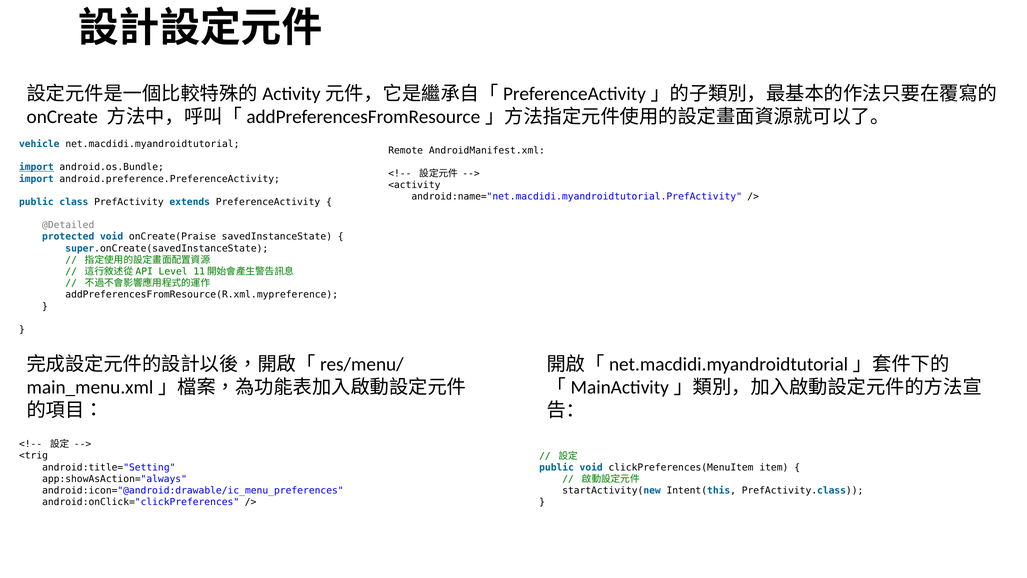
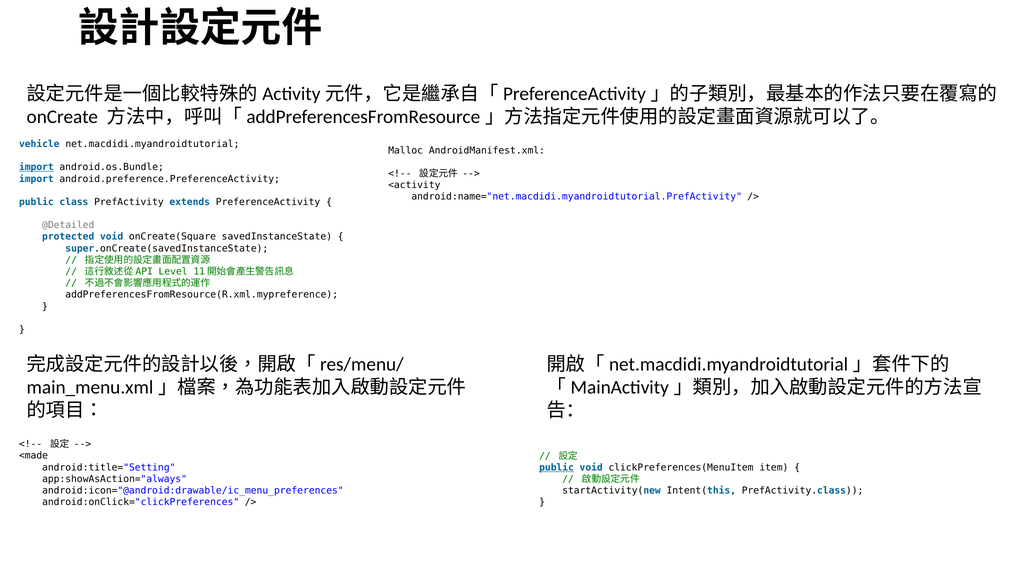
Remote: Remote -> Malloc
onCreate(Praise: onCreate(Praise -> onCreate(Square
<trig: <trig -> <made
public at (557, 467) underline: none -> present
